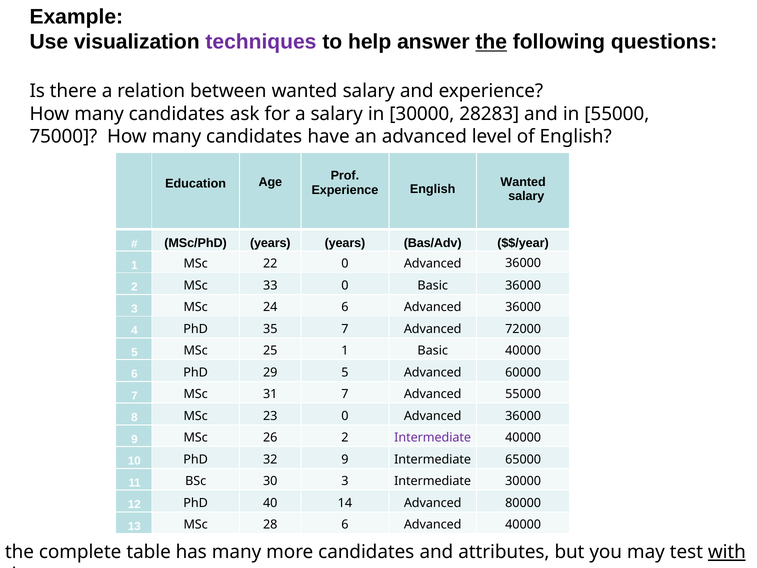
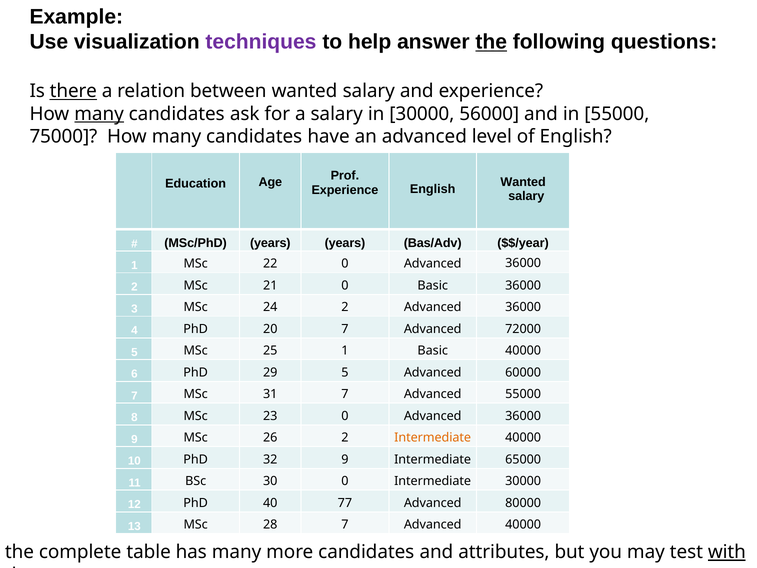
there underline: none -> present
many at (99, 114) underline: none -> present
28283: 28283 -> 56000
33: 33 -> 21
24 6: 6 -> 2
35: 35 -> 20
Intermediate at (433, 438) colour: purple -> orange
30 3: 3 -> 0
14: 14 -> 77
28 6: 6 -> 7
